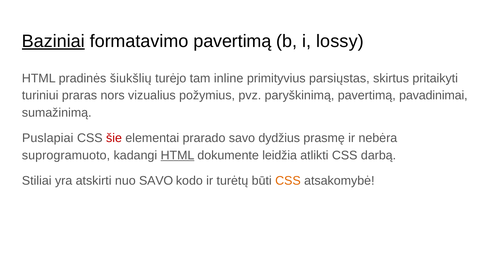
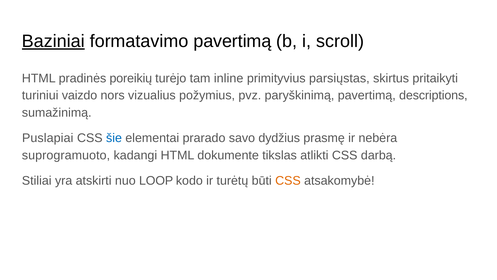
lossy: lossy -> scroll
šiukšlių: šiukšlių -> poreikių
praras: praras -> vaizdo
pavadinimai: pavadinimai -> descriptions
šie colour: red -> blue
HTML at (178, 155) underline: present -> none
leidžia: leidžia -> tikslas
nuo SAVO: SAVO -> LOOP
